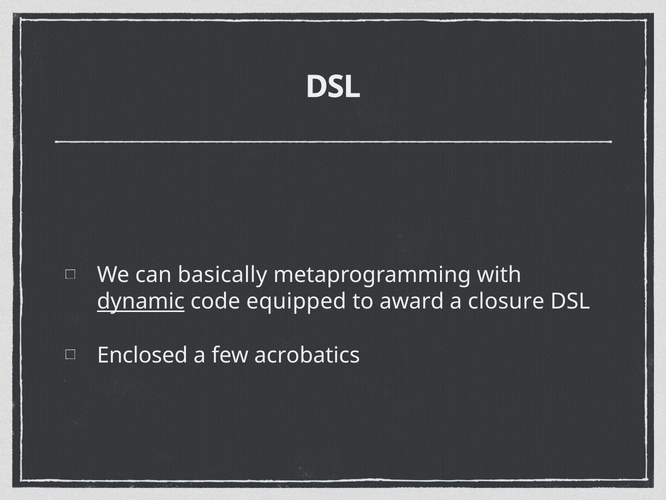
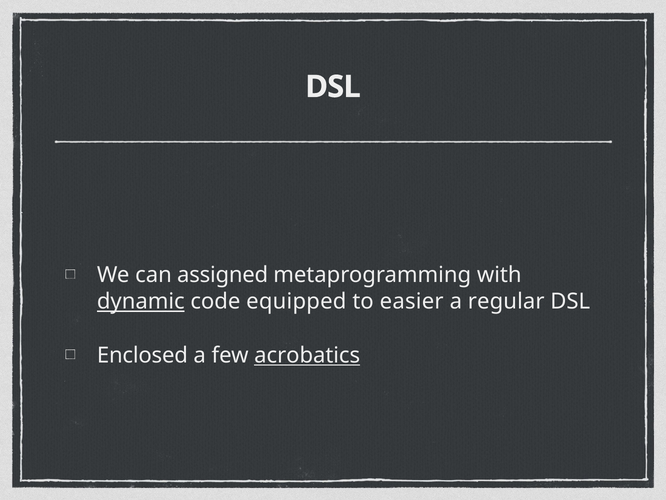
basically: basically -> assigned
award: award -> easier
closure: closure -> regular
acrobatics underline: none -> present
